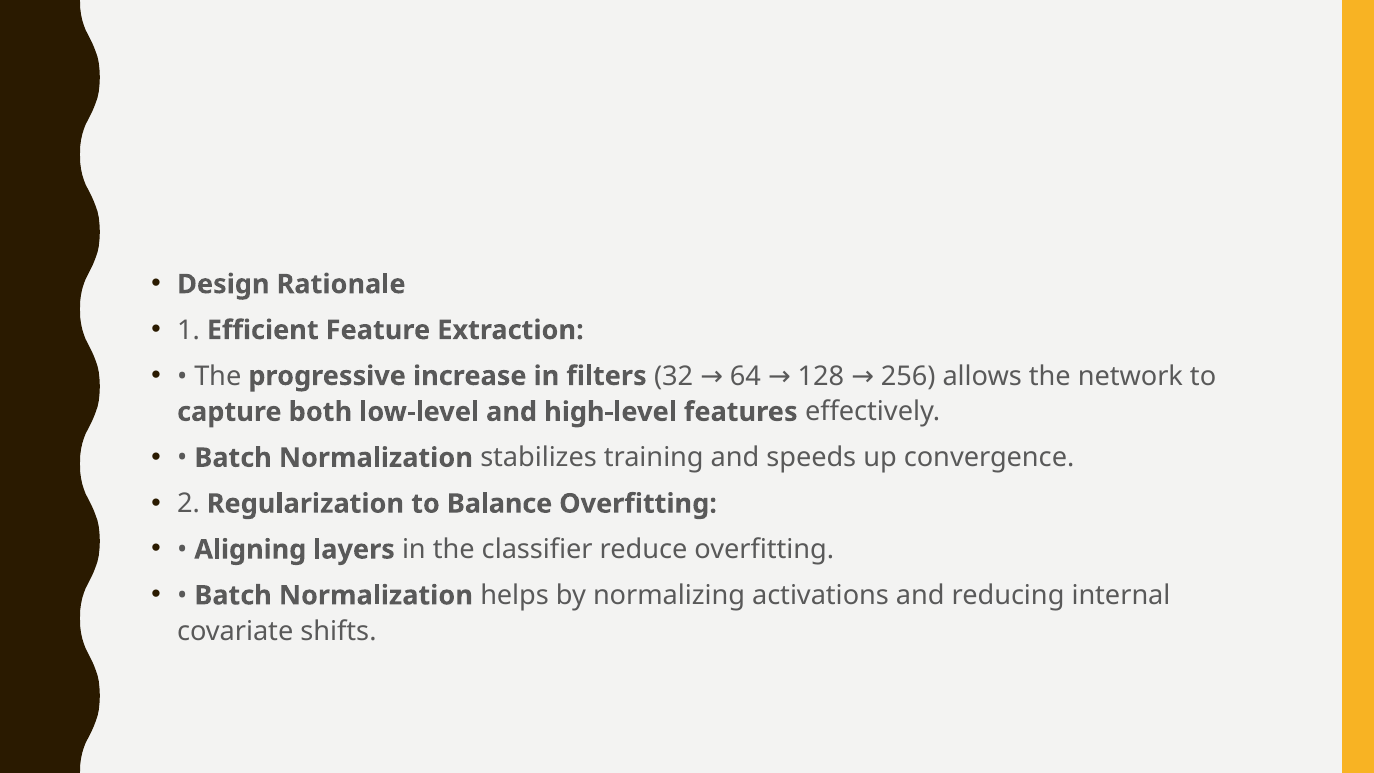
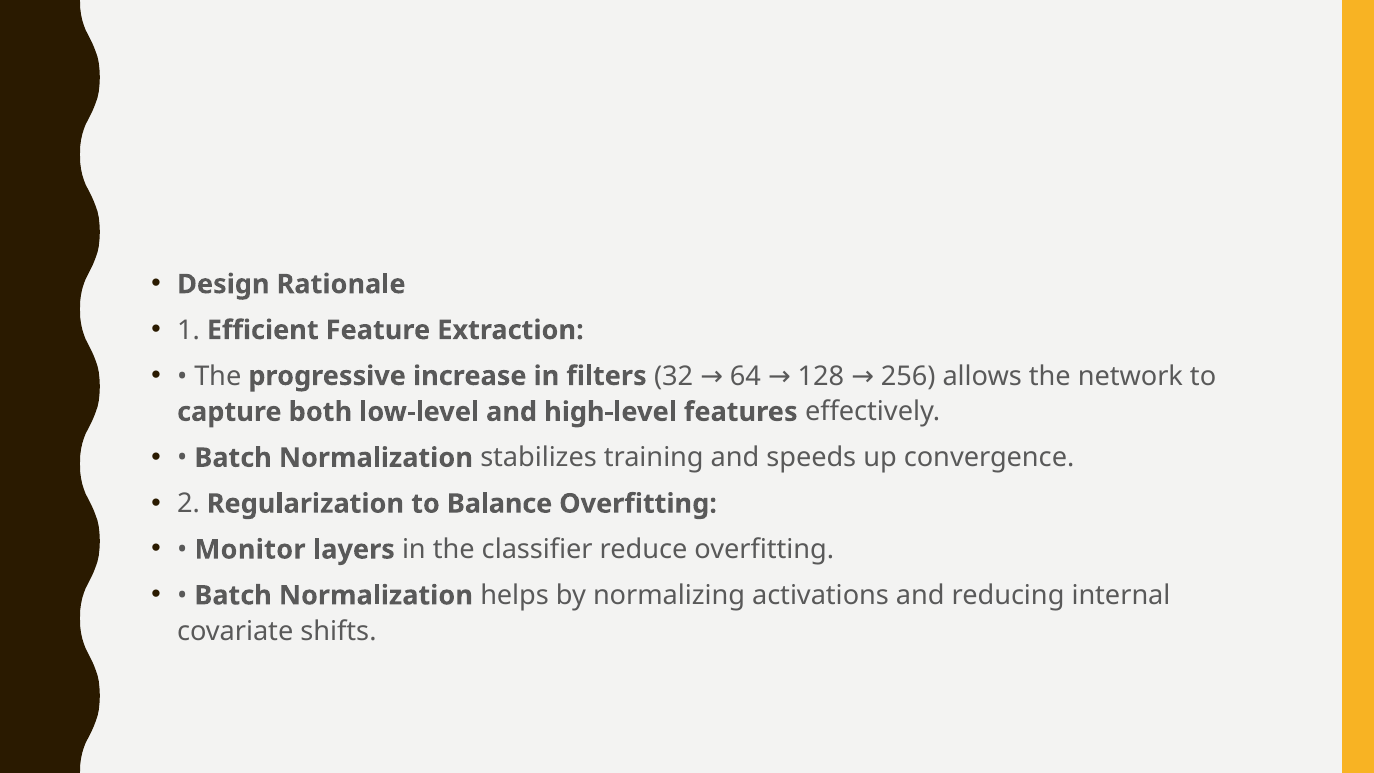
Aligning: Aligning -> Monitor
